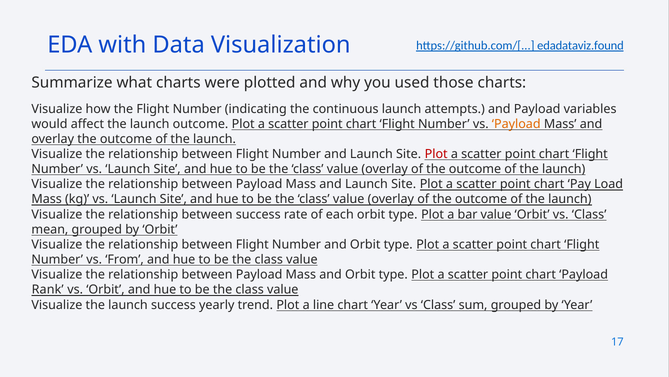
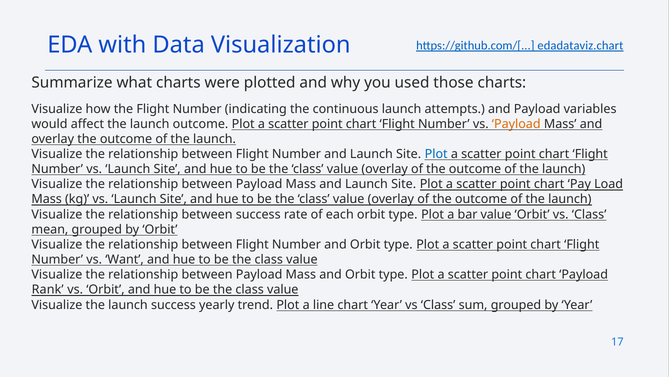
edadataviz.found: edadataviz.found -> edadataviz.chart
Plot at (436, 154) colour: red -> blue
From: From -> Want
